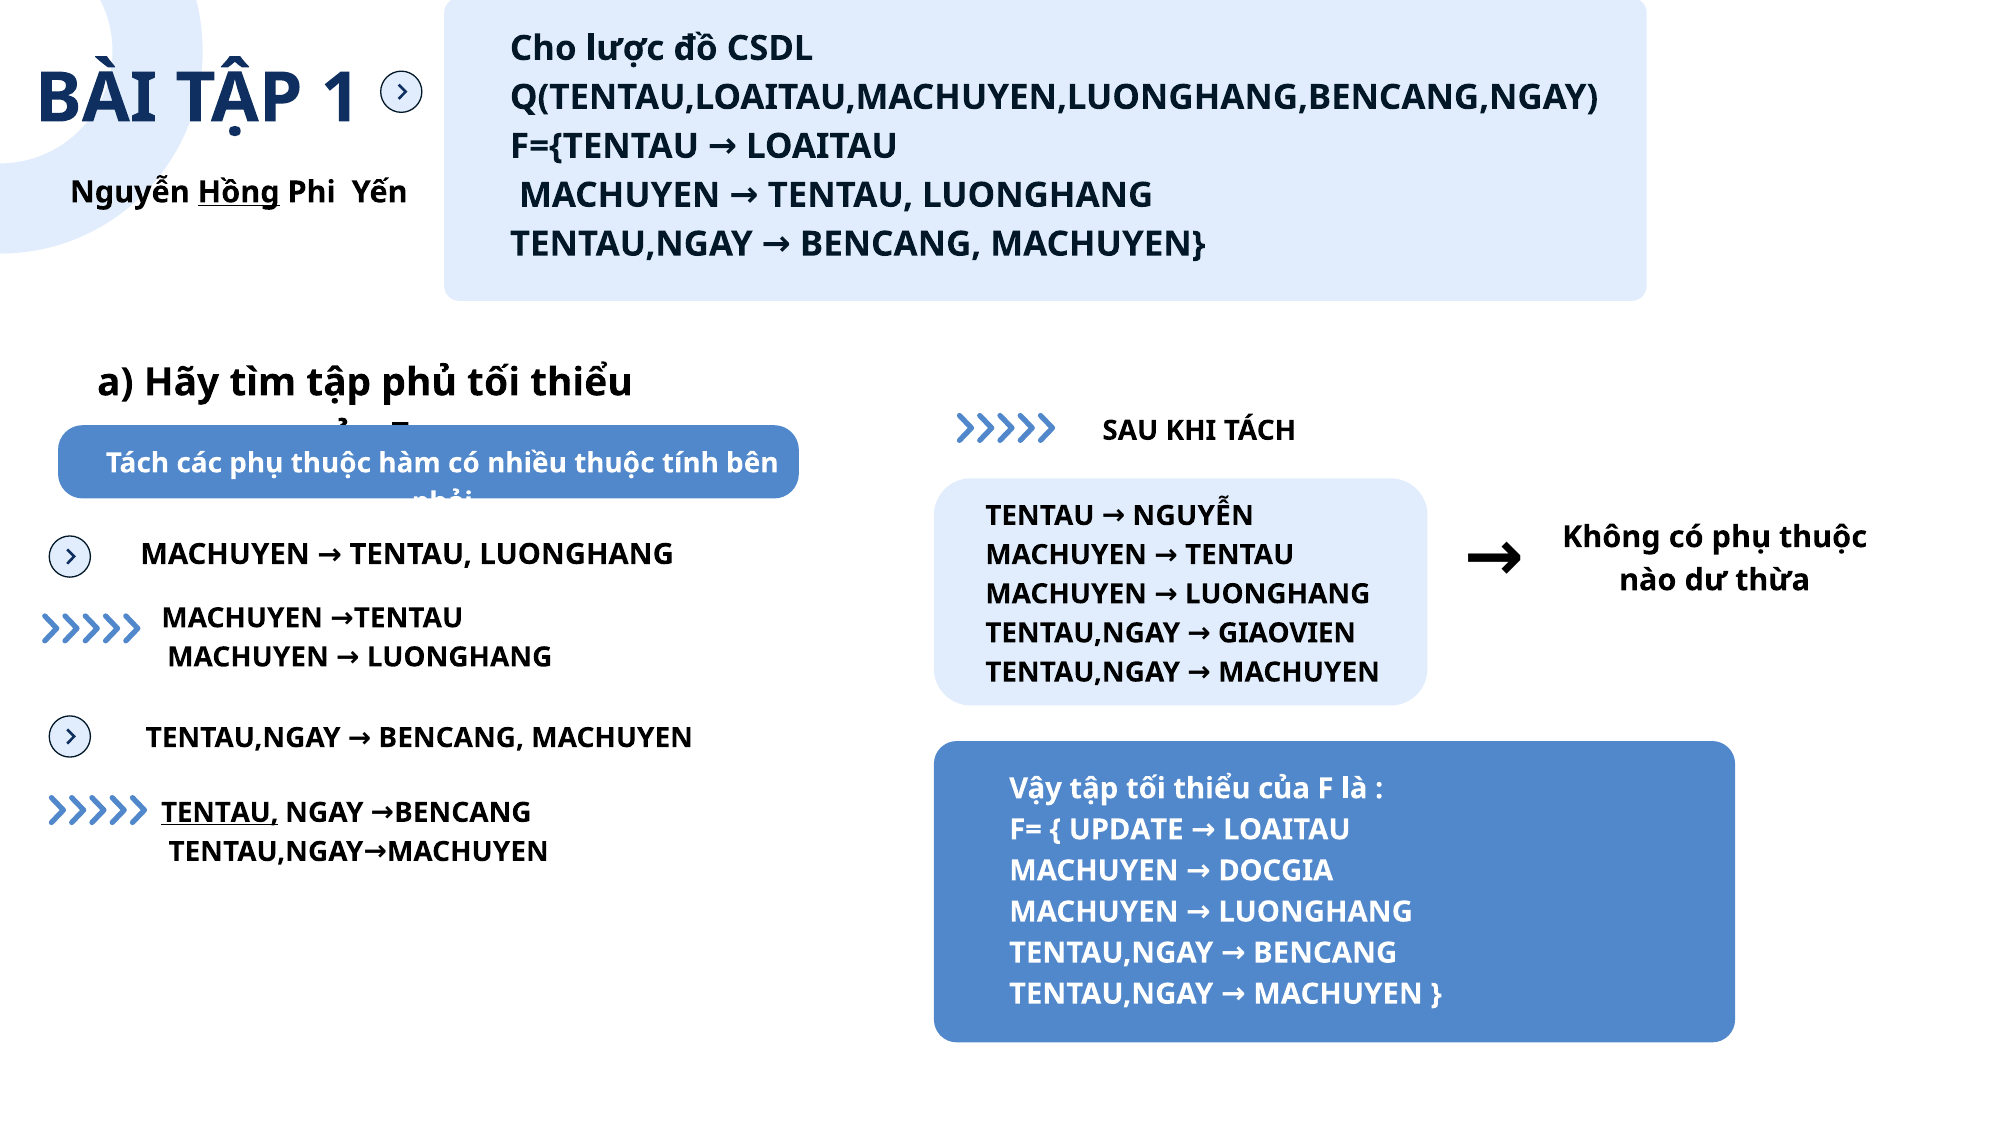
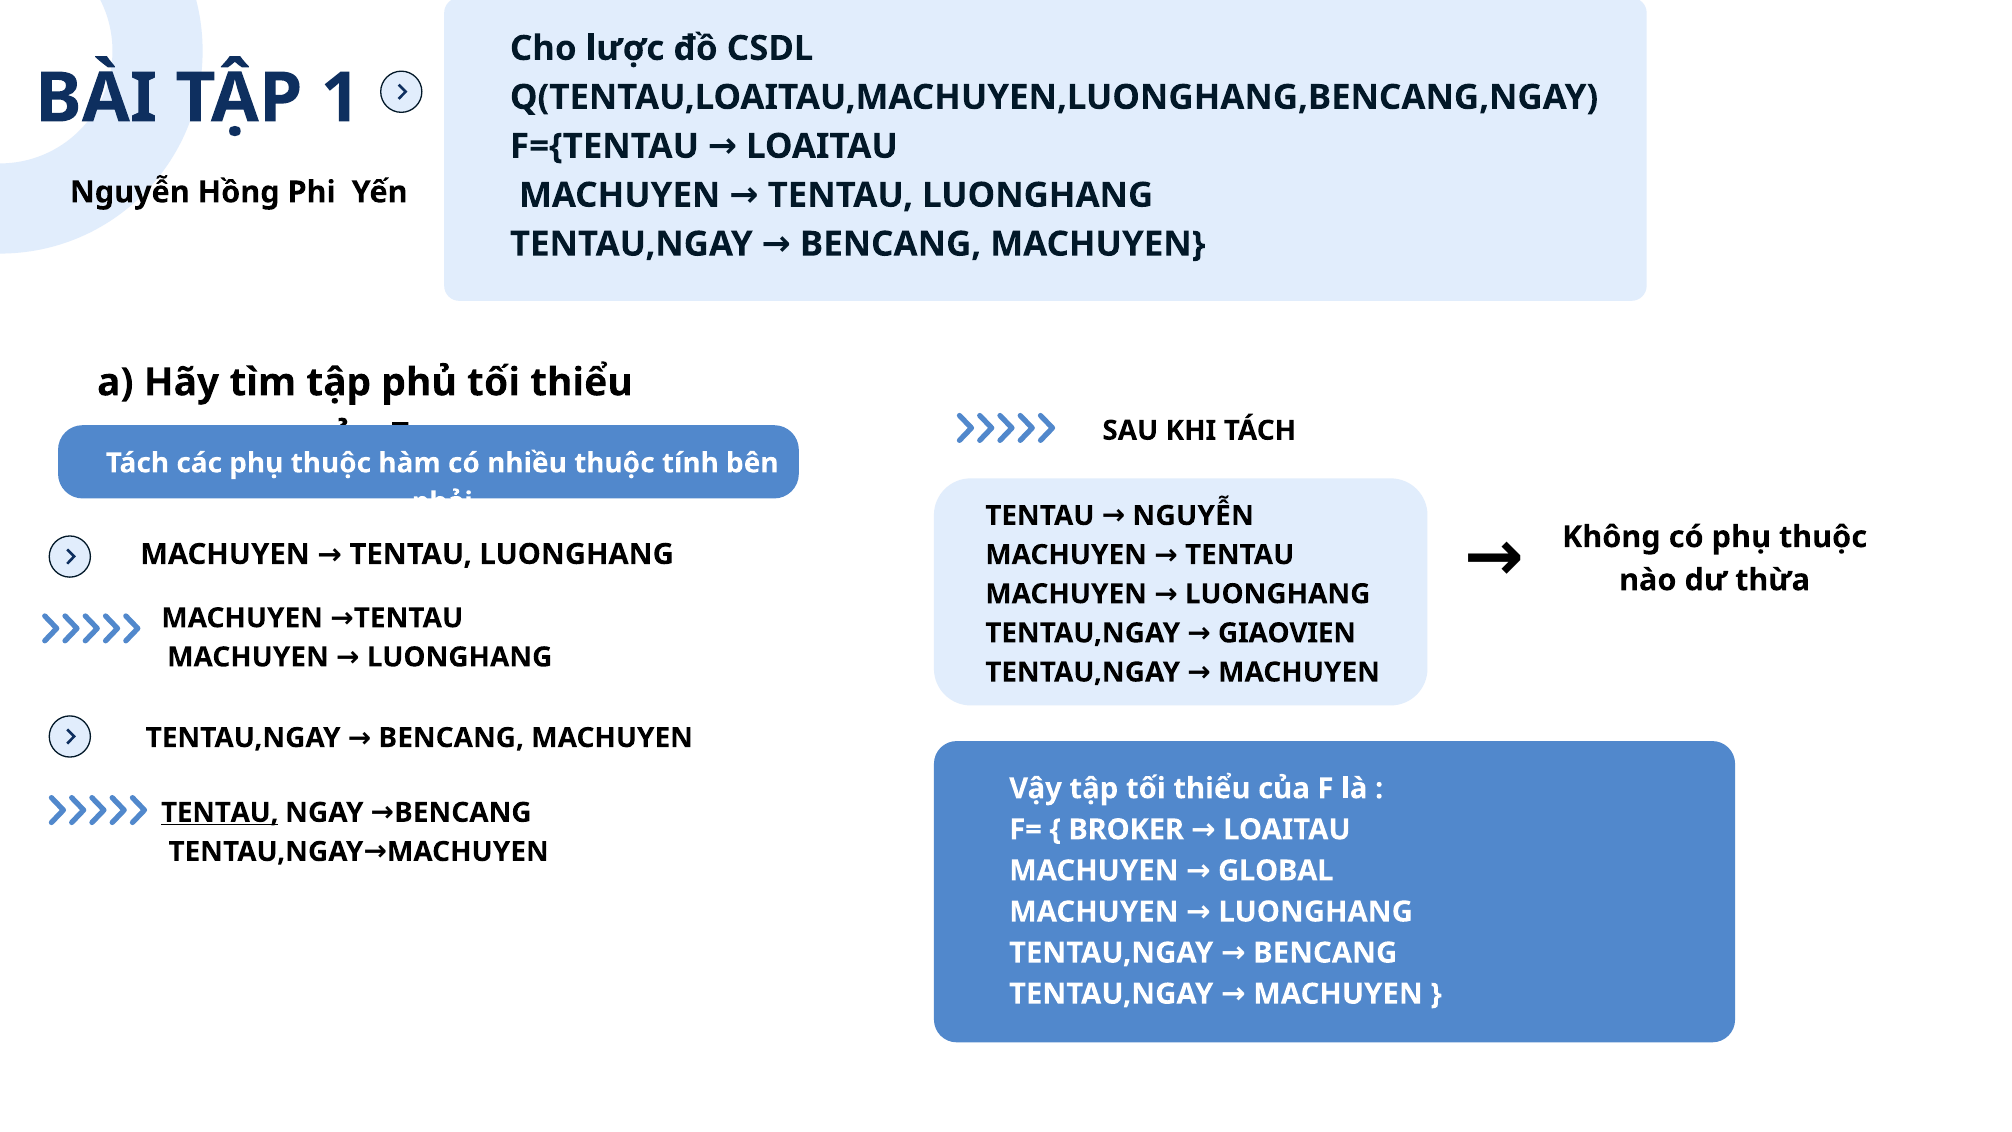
Hồng underline: present -> none
UPDATE: UPDATE -> BROKER
DOCGIA: DOCGIA -> GLOBAL
